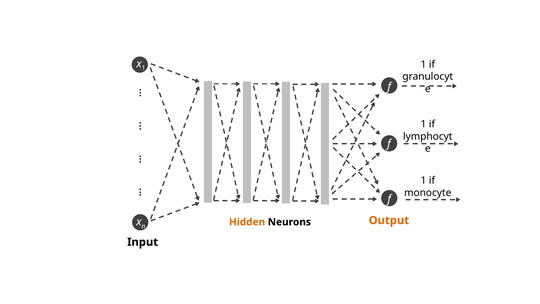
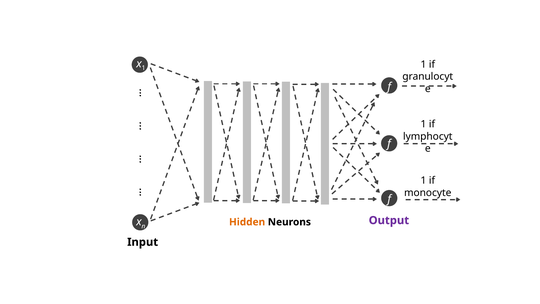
Output colour: orange -> purple
